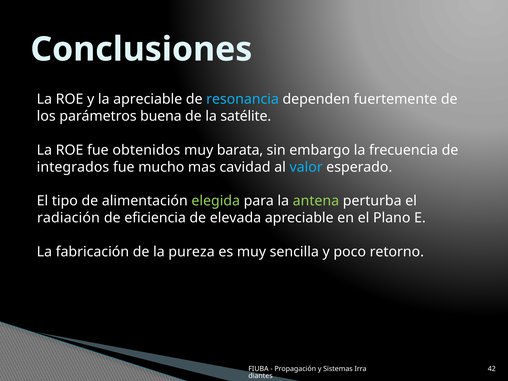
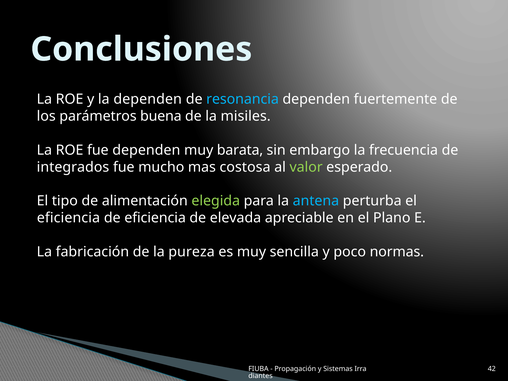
la apreciable: apreciable -> dependen
satélite: satélite -> misiles
fue obtenidos: obtenidos -> dependen
cavidad: cavidad -> costosa
valor colour: light blue -> light green
antena colour: light green -> light blue
radiación at (68, 218): radiación -> eficiencia
retorno: retorno -> normas
